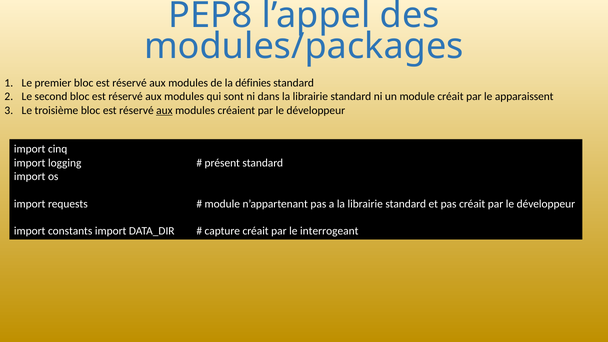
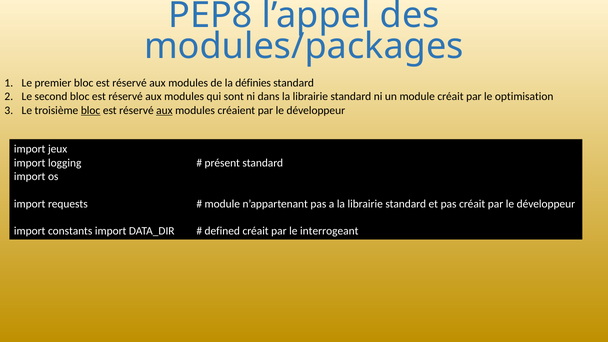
apparaissent: apparaissent -> optimisation
bloc at (91, 110) underline: none -> present
cinq: cinq -> jeux
capture: capture -> defined
